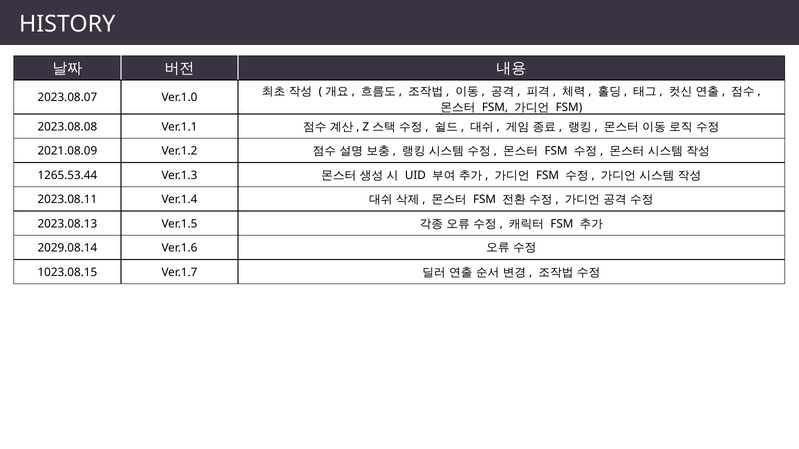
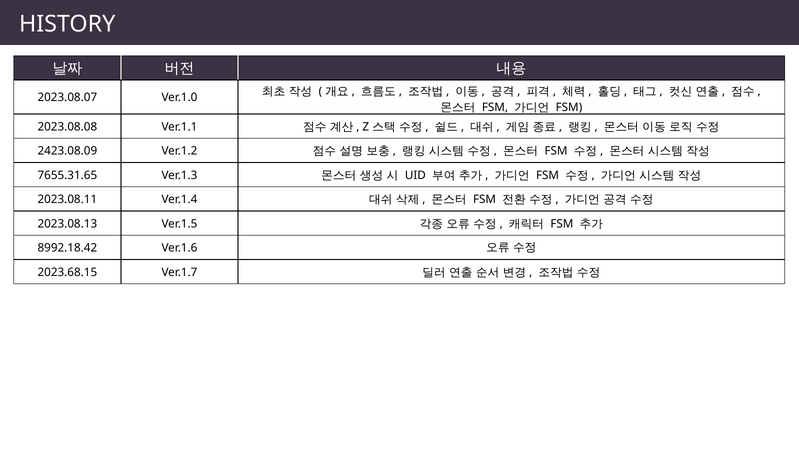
2021.08.09: 2021.08.09 -> 2423.08.09
1265.53.44: 1265.53.44 -> 7655.31.65
2029.08.14: 2029.08.14 -> 8992.18.42
1023.08.15: 1023.08.15 -> 2023.68.15
